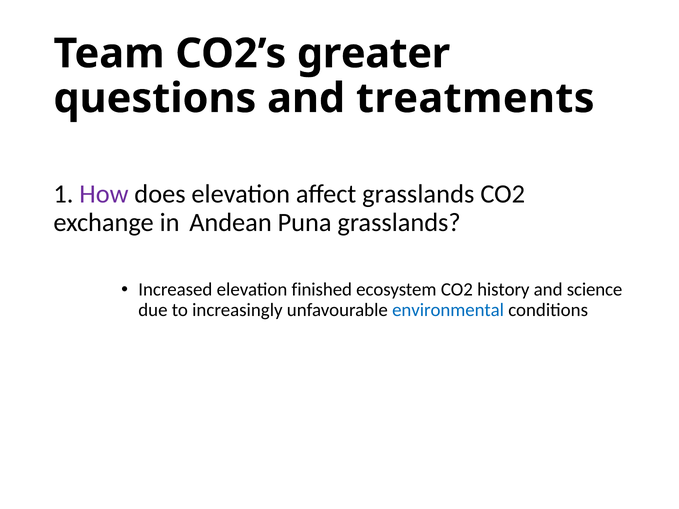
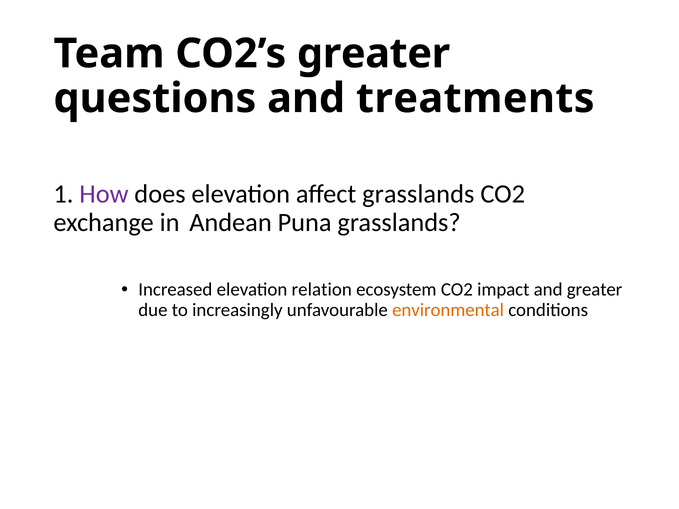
finished: finished -> relation
history: history -> impact
and science: science -> greater
environmental colour: blue -> orange
